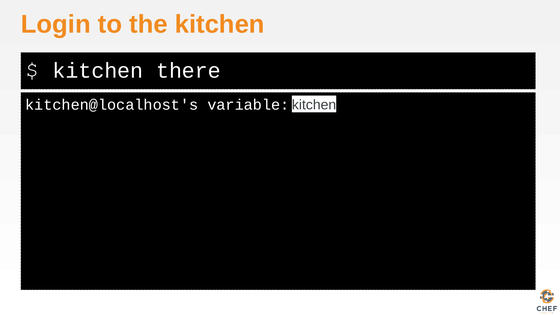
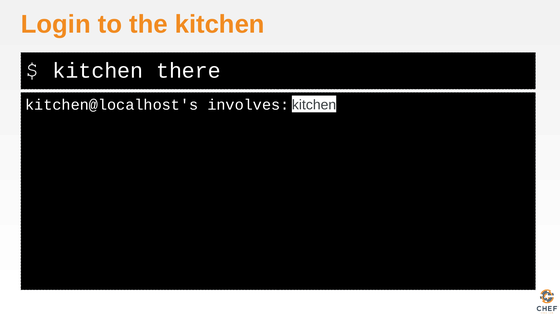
variable: variable -> involves
